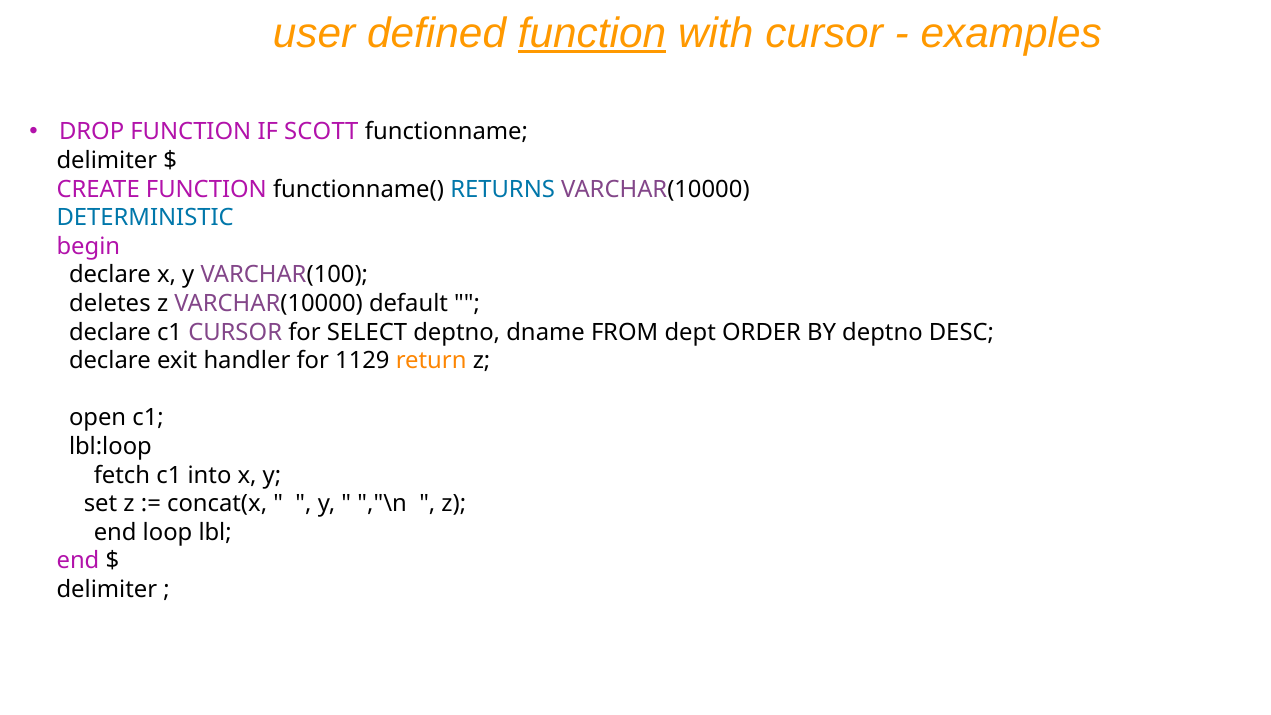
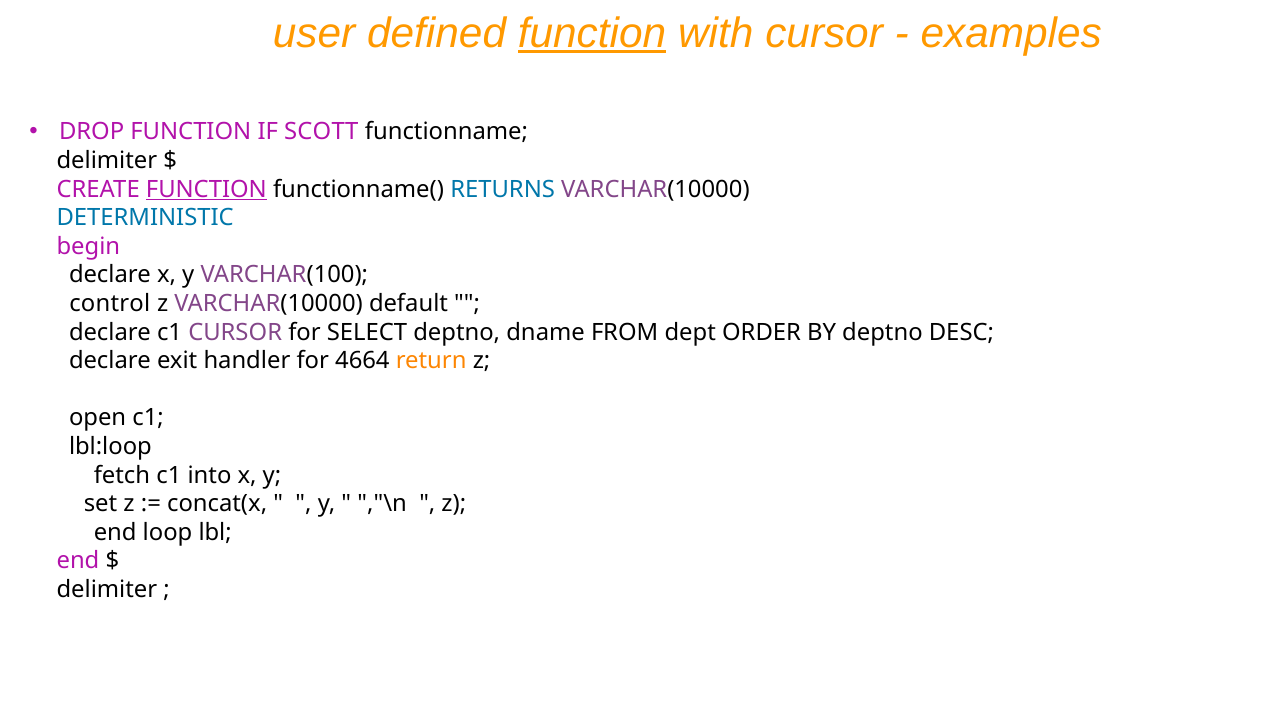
FUNCTION at (206, 189) underline: none -> present
deletes: deletes -> control
1129: 1129 -> 4664
